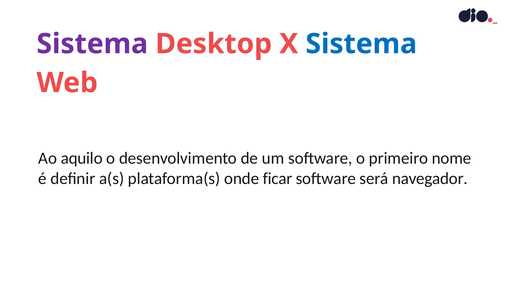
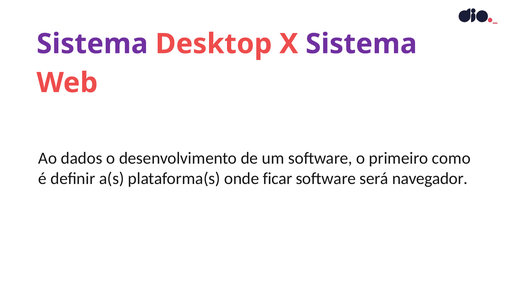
Sistema at (361, 44) colour: blue -> purple
aquilo: aquilo -> dados
nome: nome -> como
